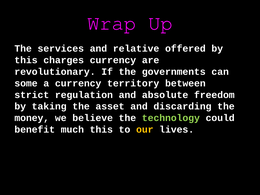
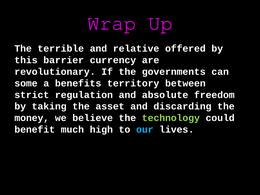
services: services -> terrible
charges: charges -> barrier
a currency: currency -> benefits
much this: this -> high
our colour: yellow -> light blue
